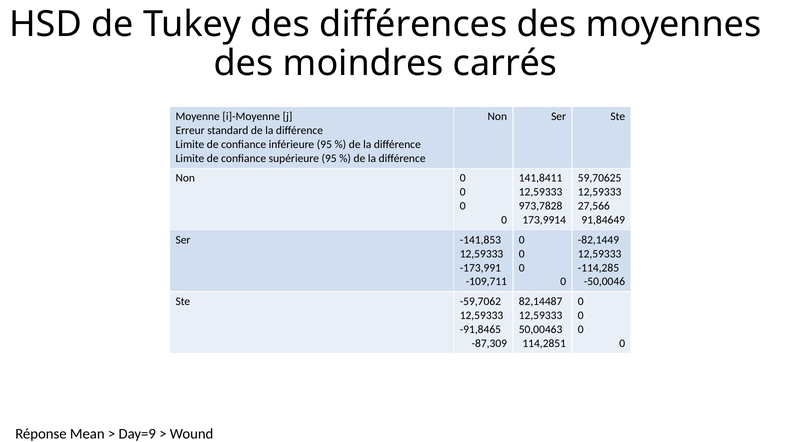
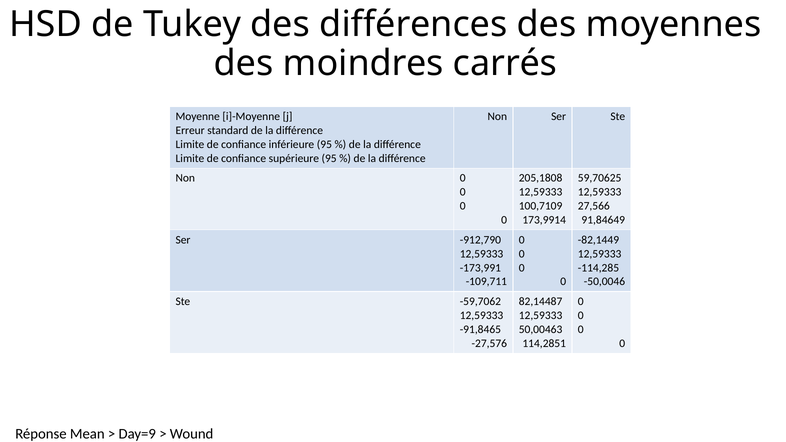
141,8411: 141,8411 -> 205,1808
973,7828: 973,7828 -> 100,7109
-141,853: -141,853 -> -912,790
-87,309: -87,309 -> -27,576
